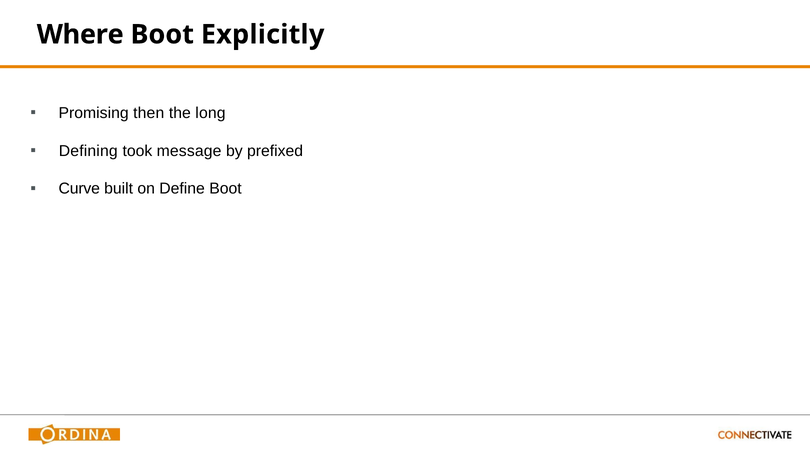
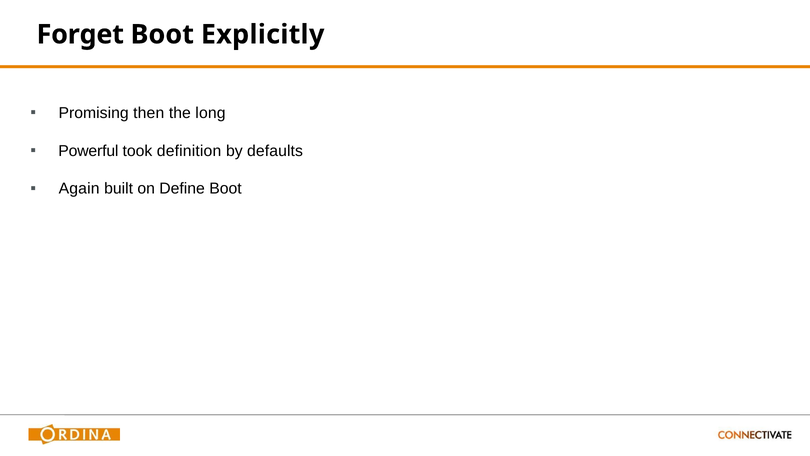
Where: Where -> Forget
Defining: Defining -> Powerful
message: message -> definition
prefixed: prefixed -> defaults
Curve: Curve -> Again
